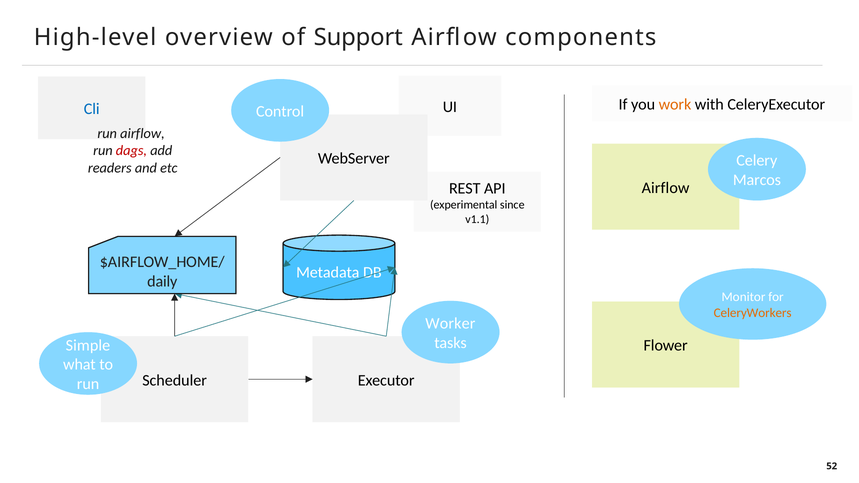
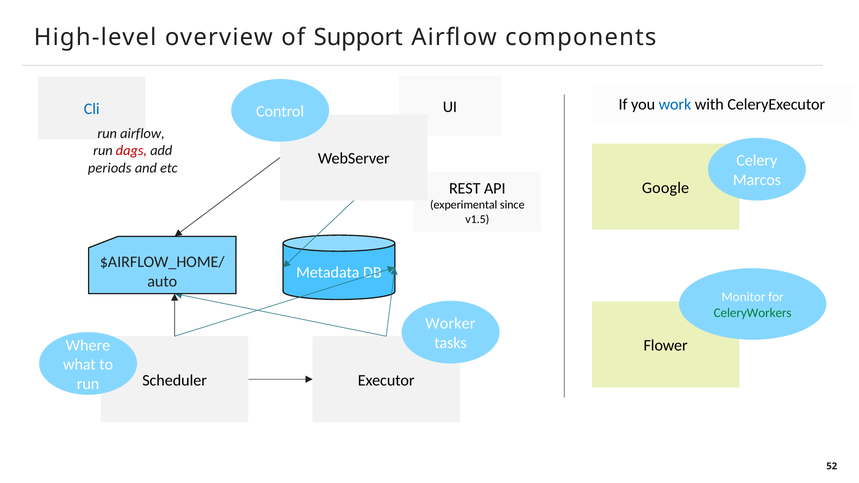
work colour: orange -> blue
readers: readers -> periods
Airflow at (666, 188): Airflow -> Google
v1.1: v1.1 -> v1.5
daily: daily -> auto
CeleryWorkers colour: orange -> green
Simple: Simple -> Where
